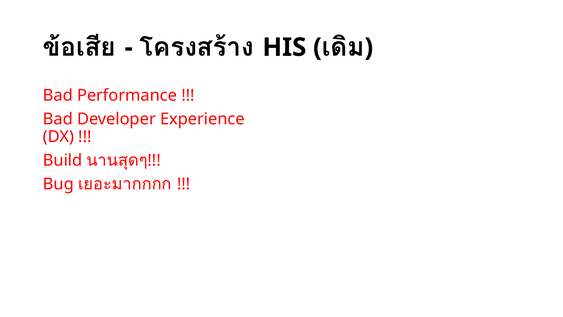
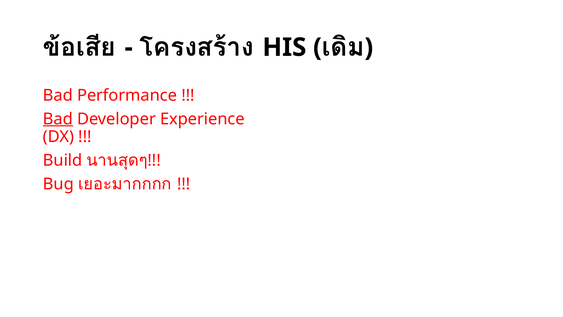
Bad at (58, 119) underline: none -> present
